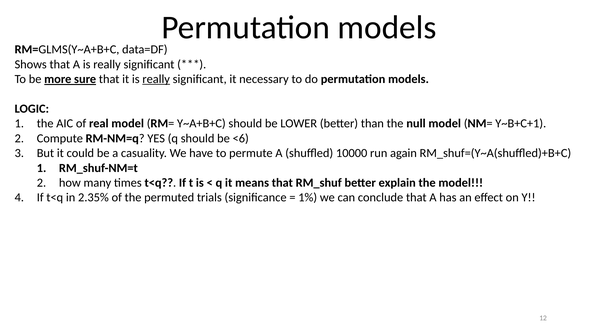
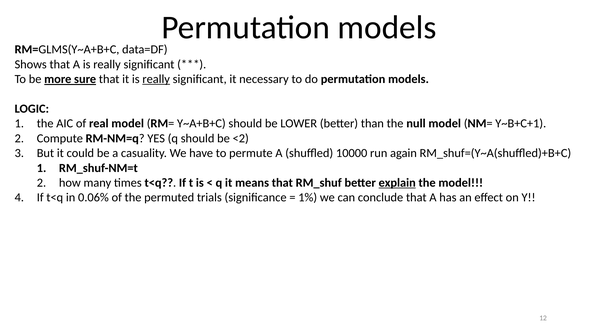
<6: <6 -> <2
explain underline: none -> present
2.35%: 2.35% -> 0.06%
